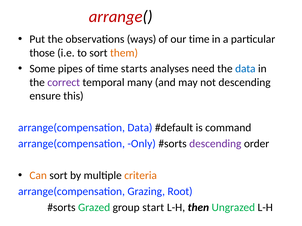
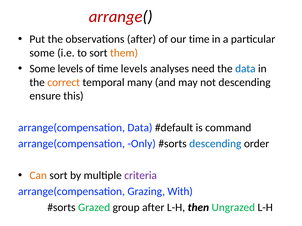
observations ways: ways -> after
those at (42, 53): those -> some
Some pipes: pipes -> levels
time starts: starts -> levels
correct colour: purple -> orange
descending at (215, 144) colour: purple -> blue
criteria colour: orange -> purple
Root: Root -> With
group start: start -> after
